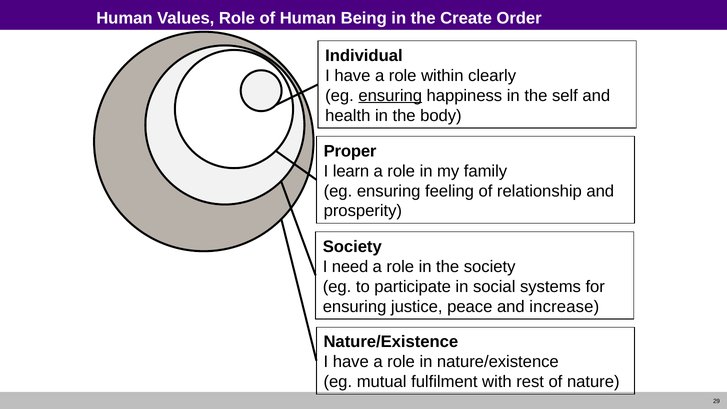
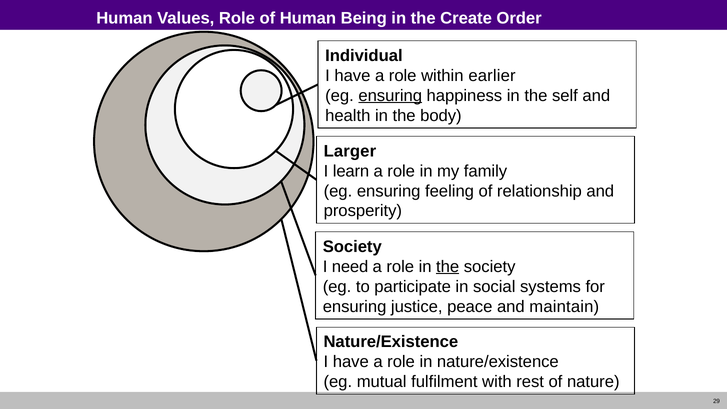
clearly: clearly -> earlier
Proper: Proper -> Larger
the at (448, 267) underline: none -> present
increase: increase -> maintain
